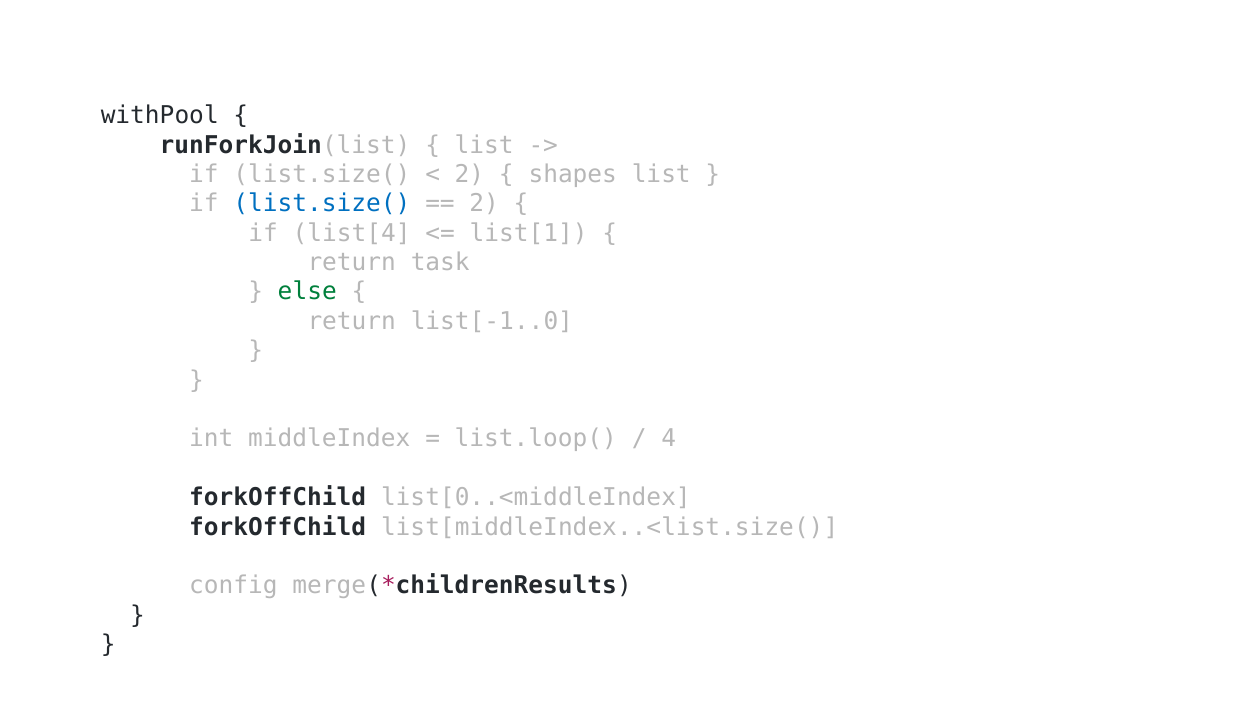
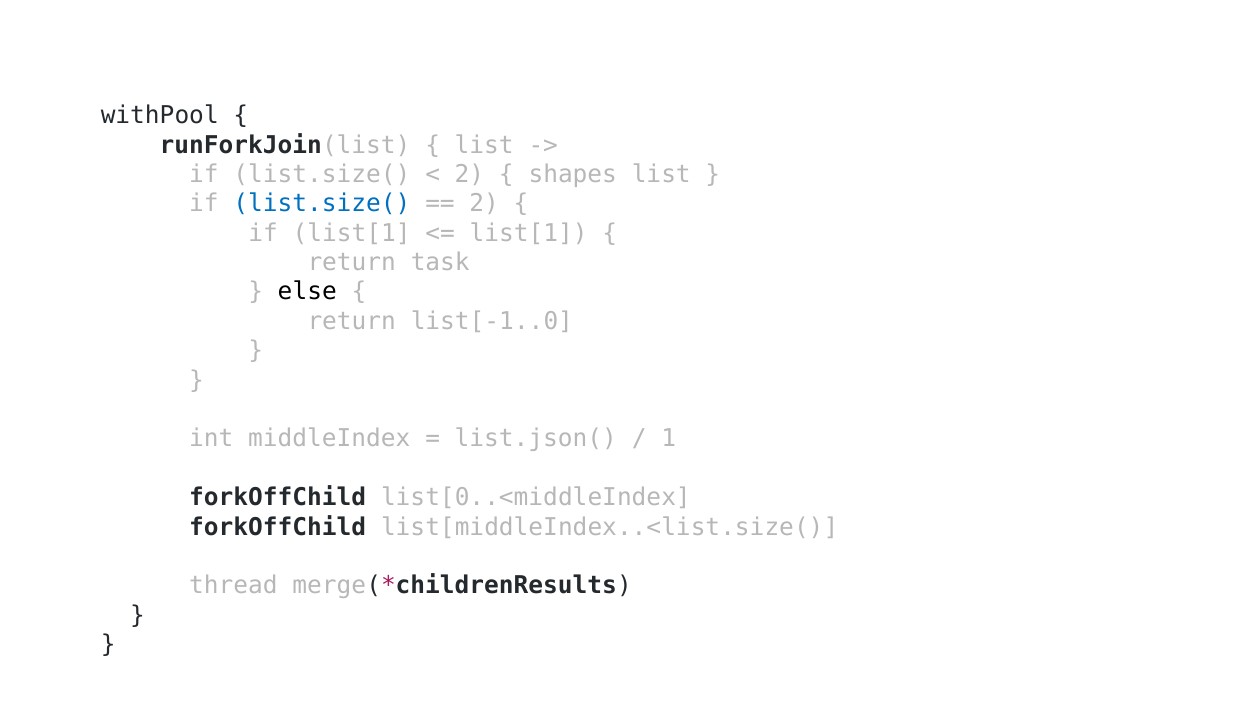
if list[4: list[4 -> list[1
else colour: green -> black
list.loop(: list.loop( -> list.json(
4: 4 -> 1
config: config -> thread
